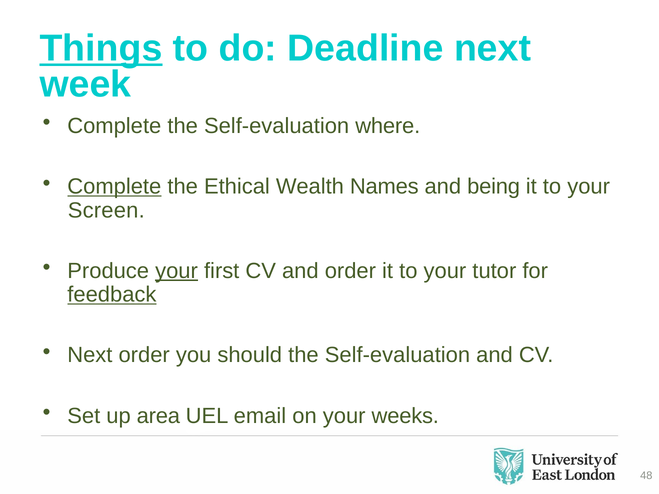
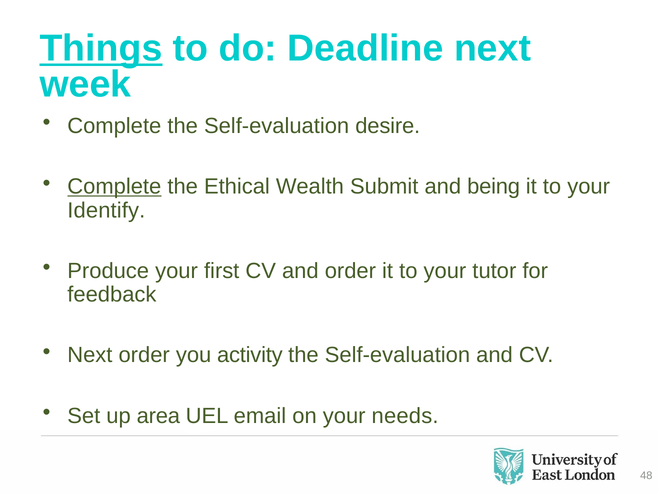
where: where -> desire
Names: Names -> Submit
Screen: Screen -> Identify
your at (177, 271) underline: present -> none
feedback underline: present -> none
should: should -> activity
weeks: weeks -> needs
